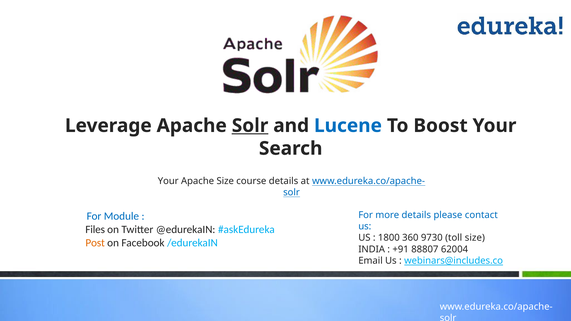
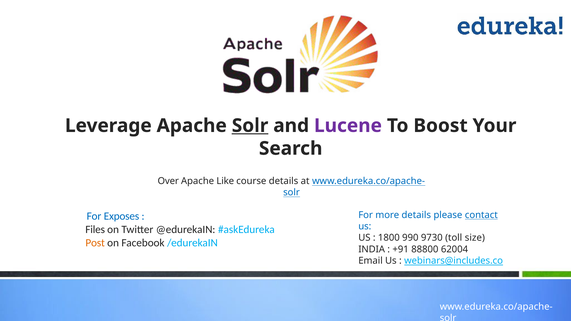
Lucene colour: blue -> purple
Your at (168, 181): Your -> Over
Apache Size: Size -> Like
Module: Module -> Exposes
contact underline: none -> present
360: 360 -> 990
88807: 88807 -> 88800
